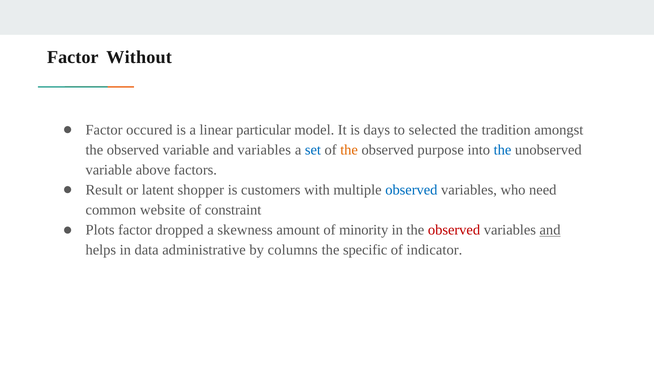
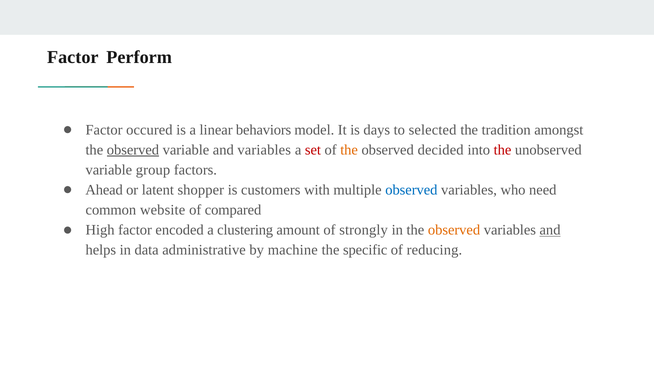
Without: Without -> Perform
particular: particular -> behaviors
observed at (133, 150) underline: none -> present
set colour: blue -> red
purpose: purpose -> decided
the at (503, 150) colour: blue -> red
above: above -> group
Result: Result -> Ahead
constraint: constraint -> compared
Plots: Plots -> High
dropped: dropped -> encoded
skewness: skewness -> clustering
minority: minority -> strongly
observed at (454, 230) colour: red -> orange
columns: columns -> machine
indicator: indicator -> reducing
